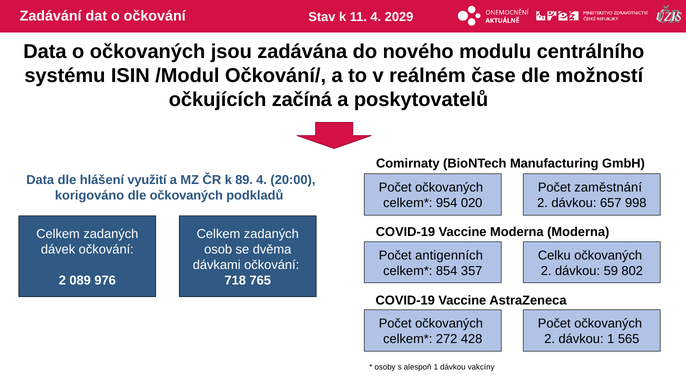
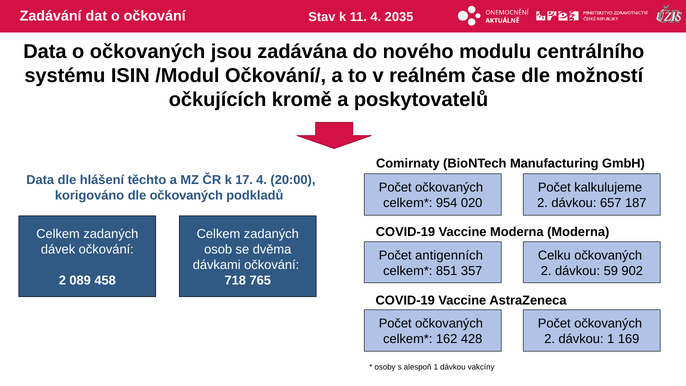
2029: 2029 -> 2035
začíná: začíná -> kromě
využití: využití -> těchto
89: 89 -> 17
zaměstnání: zaměstnání -> kalkulujeme
998: 998 -> 187
854: 854 -> 851
802: 802 -> 902
976: 976 -> 458
272: 272 -> 162
565: 565 -> 169
